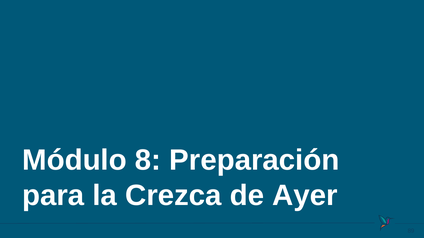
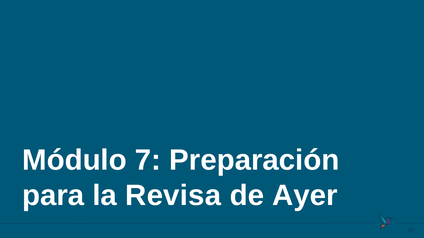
8: 8 -> 7
Crezca: Crezca -> Revisa
